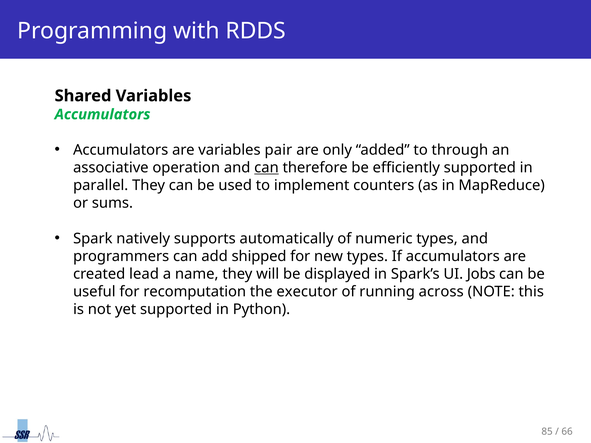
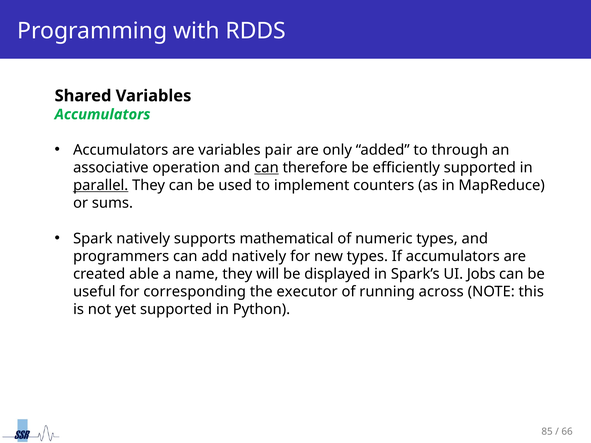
parallel underline: none -> present
automatically: automatically -> mathematical
add shipped: shipped -> natively
lead: lead -> able
recomputation: recomputation -> corresponding
